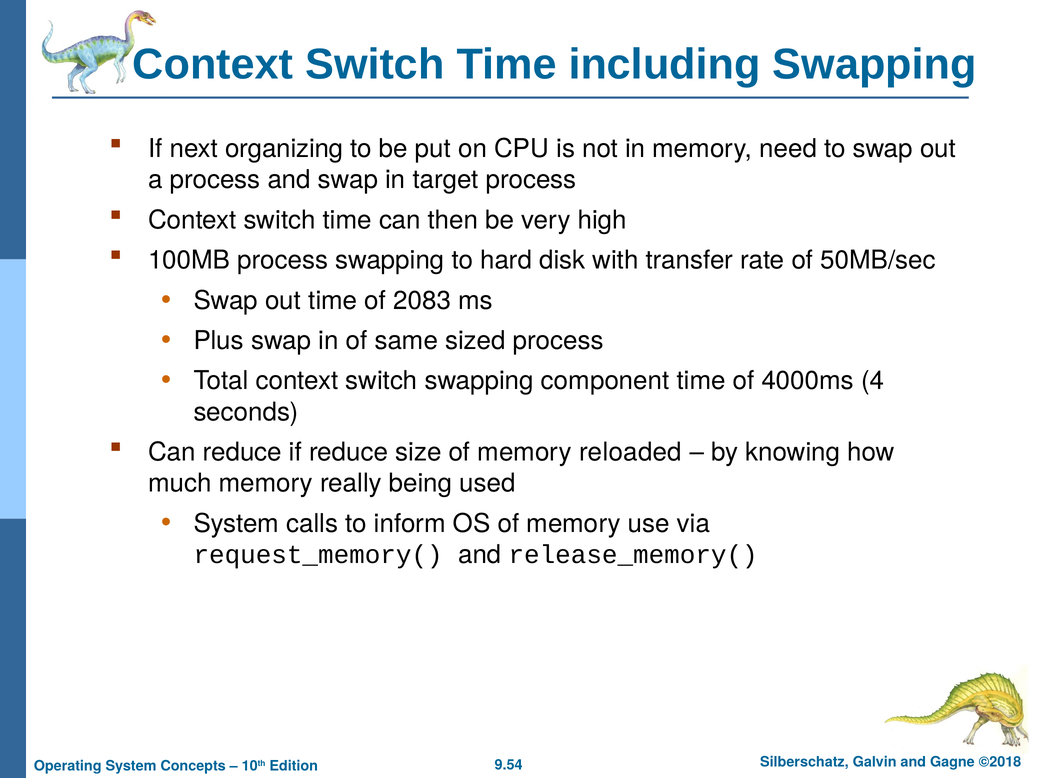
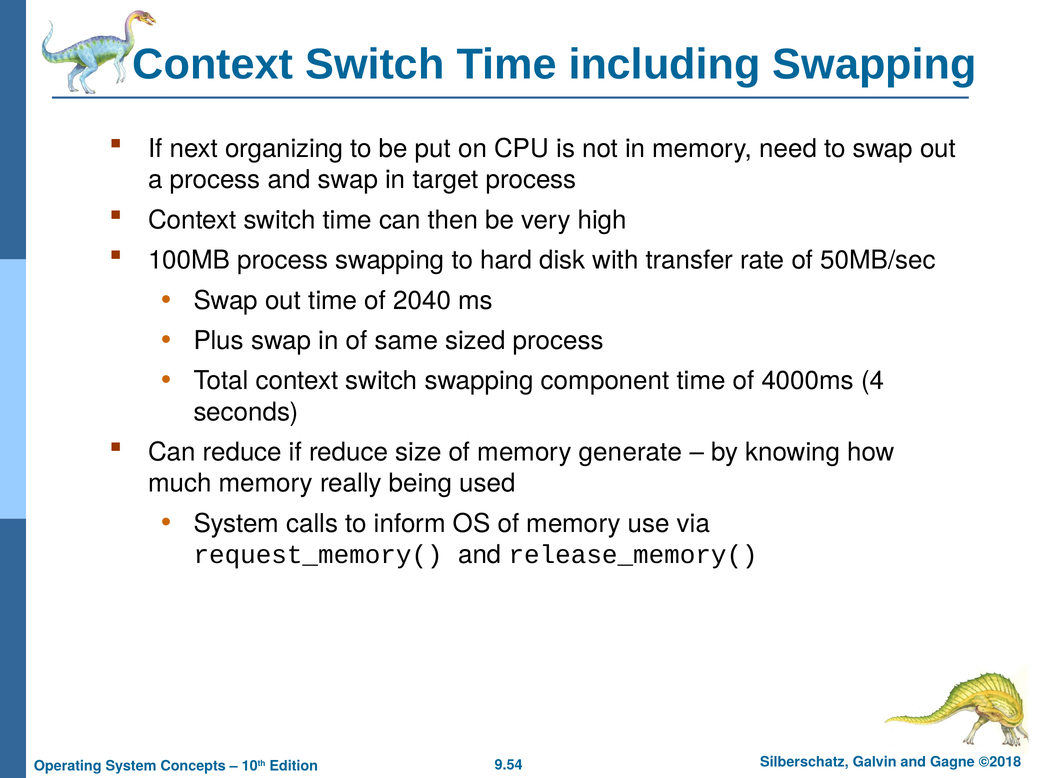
2083: 2083 -> 2040
reloaded: reloaded -> generate
